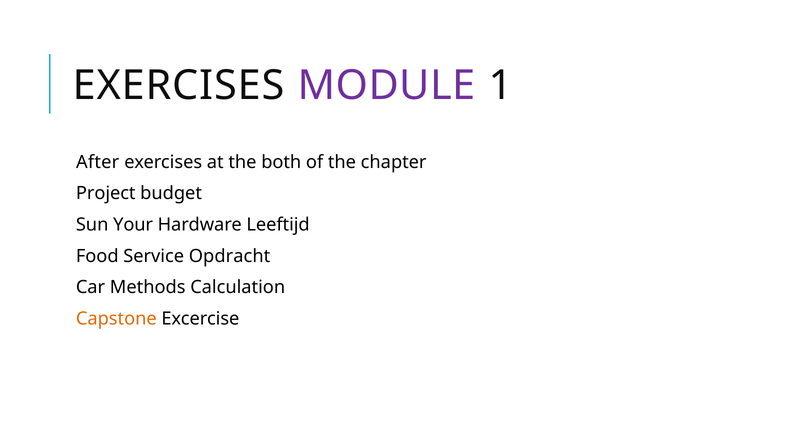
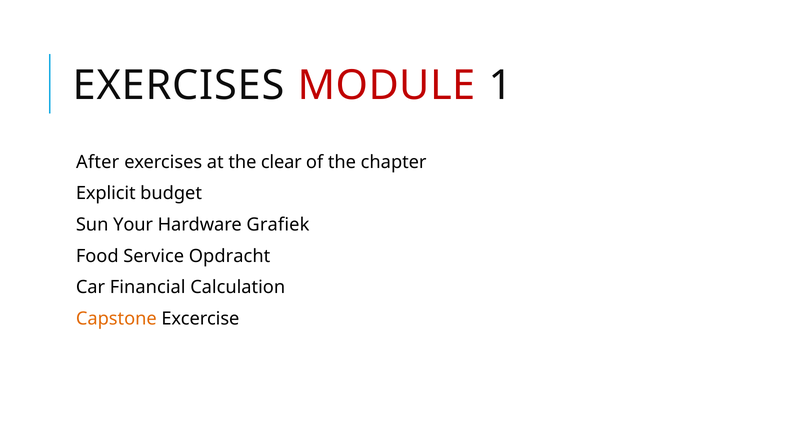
MODULE colour: purple -> red
both: both -> clear
Project: Project -> Explicit
Leeftijd: Leeftijd -> Grafiek
Methods: Methods -> Financial
